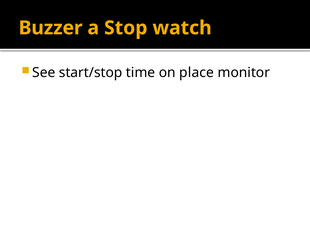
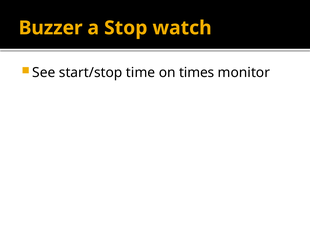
place: place -> times
